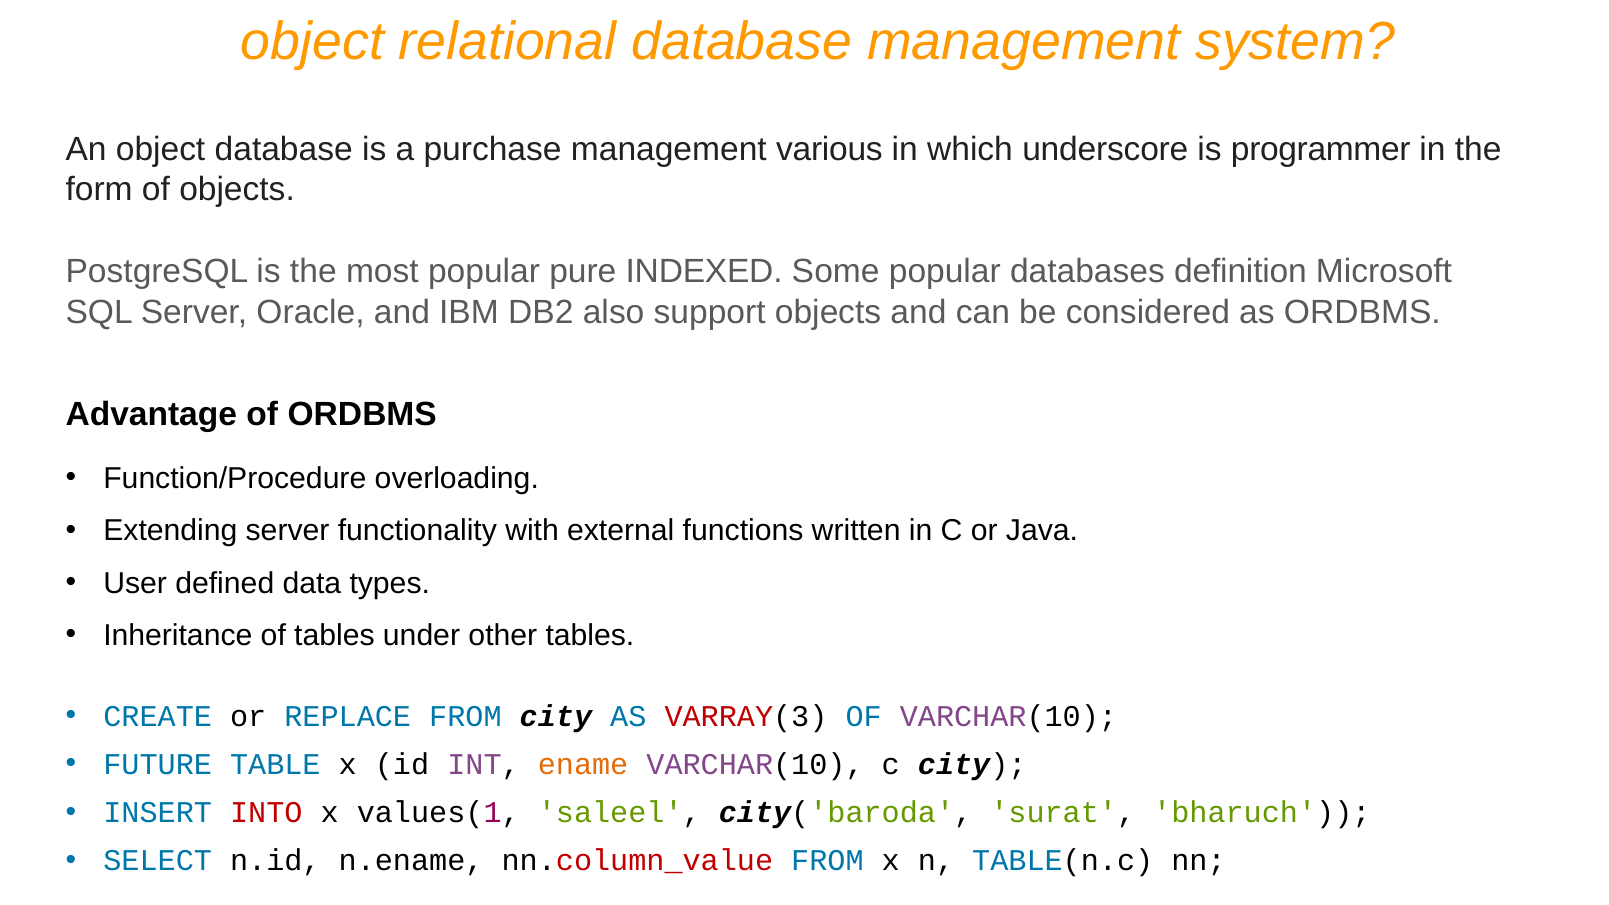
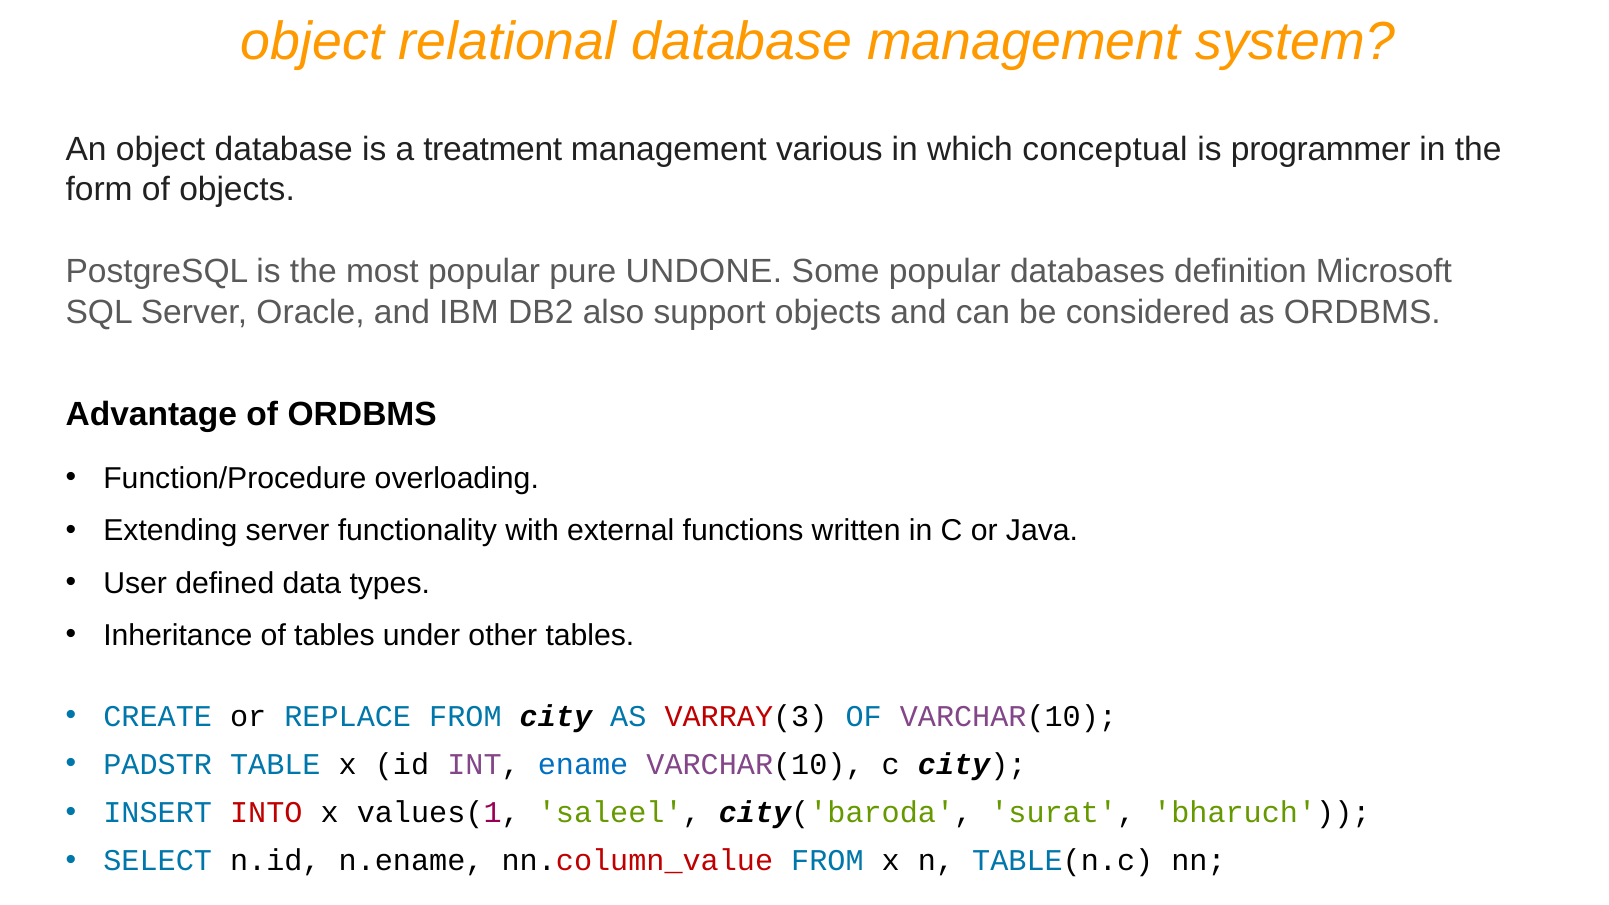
purchase: purchase -> treatment
underscore: underscore -> conceptual
INDEXED: INDEXED -> UNDONE
FUTURE: FUTURE -> PADSTR
ename colour: orange -> blue
